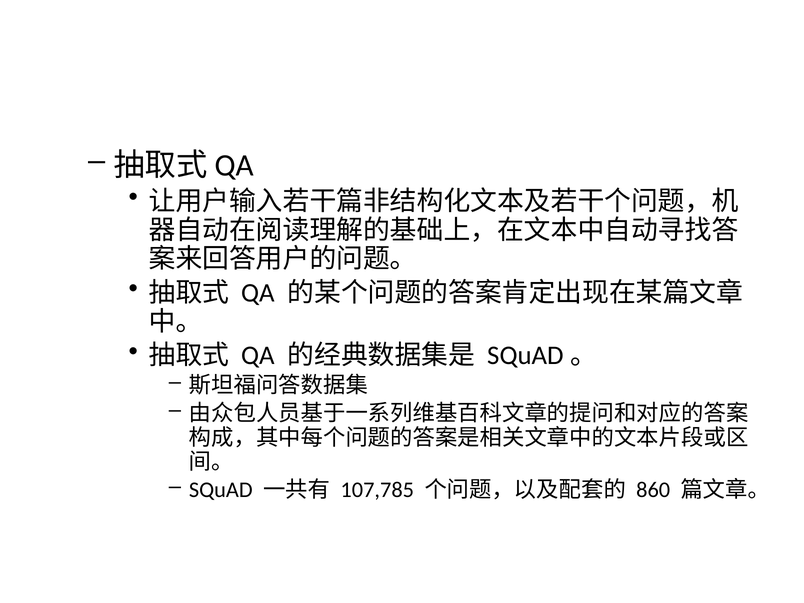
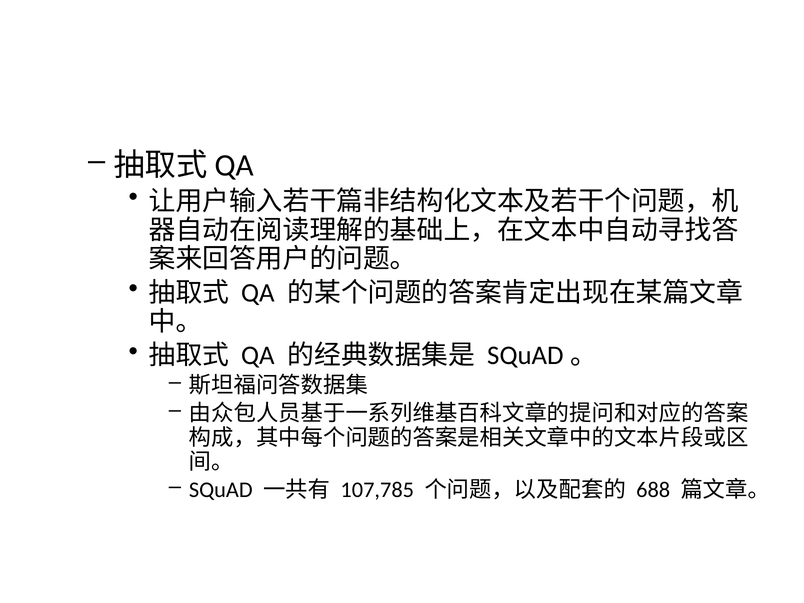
860: 860 -> 688
